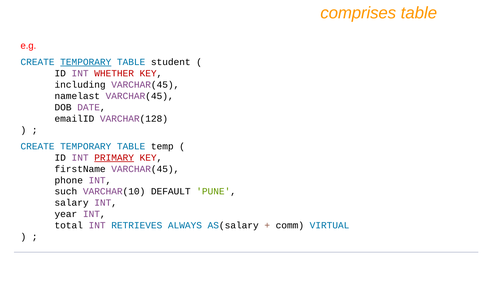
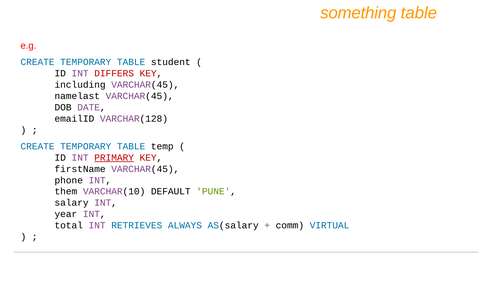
comprises: comprises -> something
TEMPORARY at (86, 62) underline: present -> none
WHETHER: WHETHER -> DIFFERS
such: such -> them
